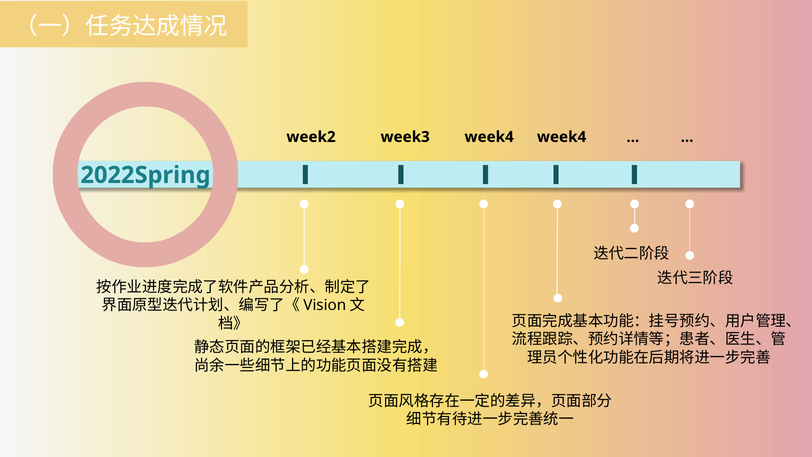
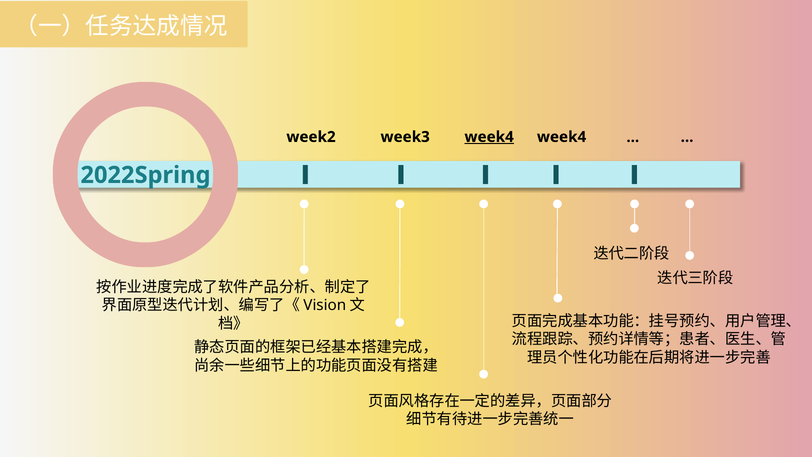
week4 at (489, 137) underline: none -> present
